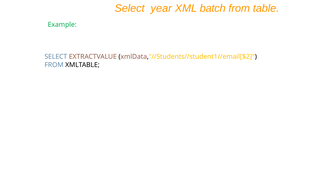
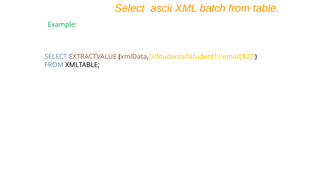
year: year -> ascii
